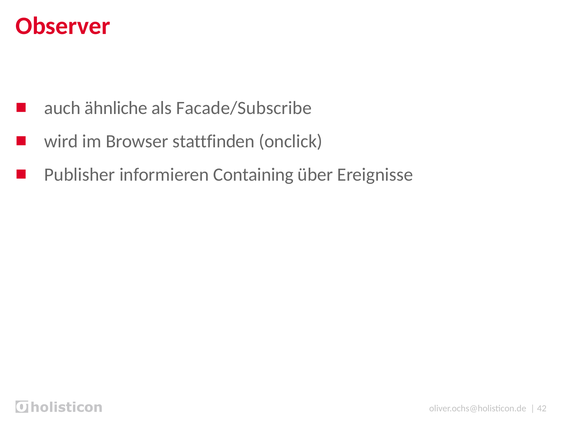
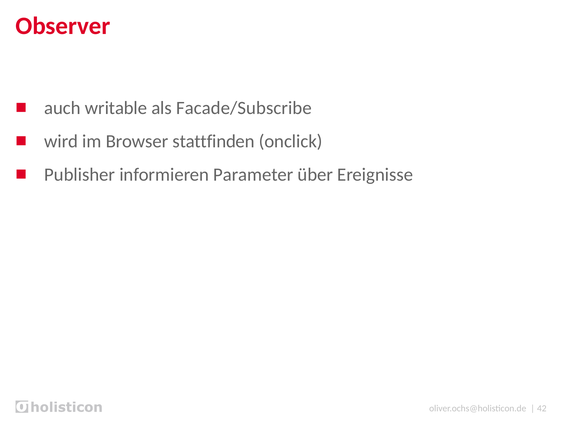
ähnliche: ähnliche -> writable
Containing: Containing -> Parameter
